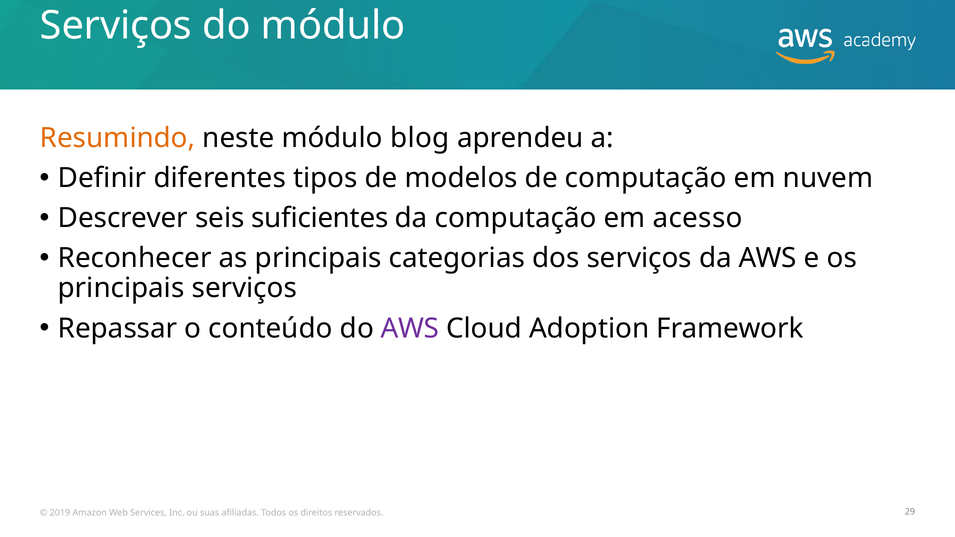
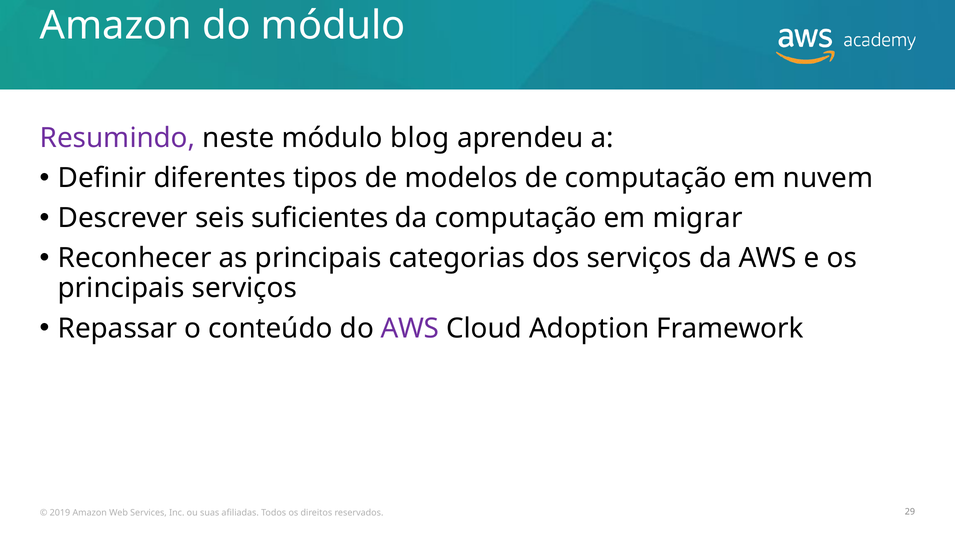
Serviços at (116, 25): Serviços -> Amazon
Resumindo colour: orange -> purple
acesso: acesso -> migrar
